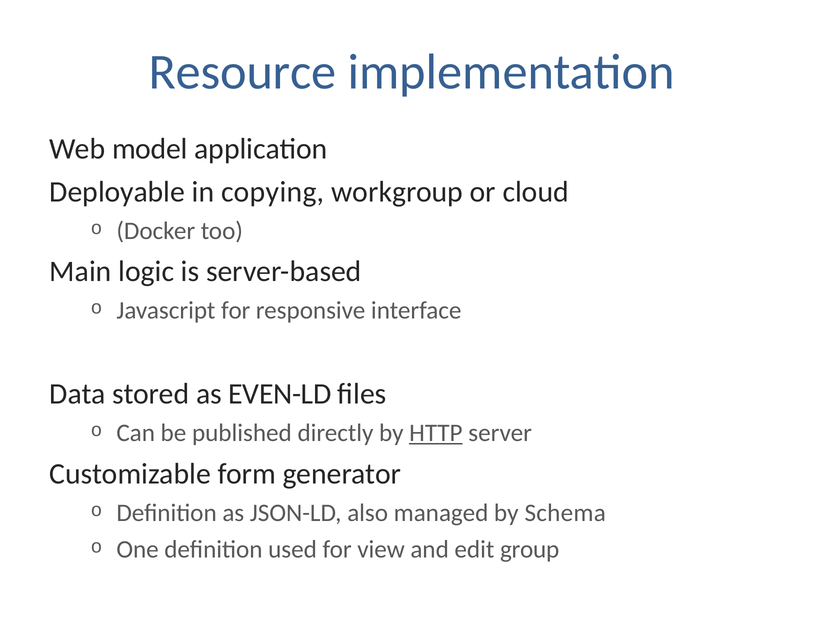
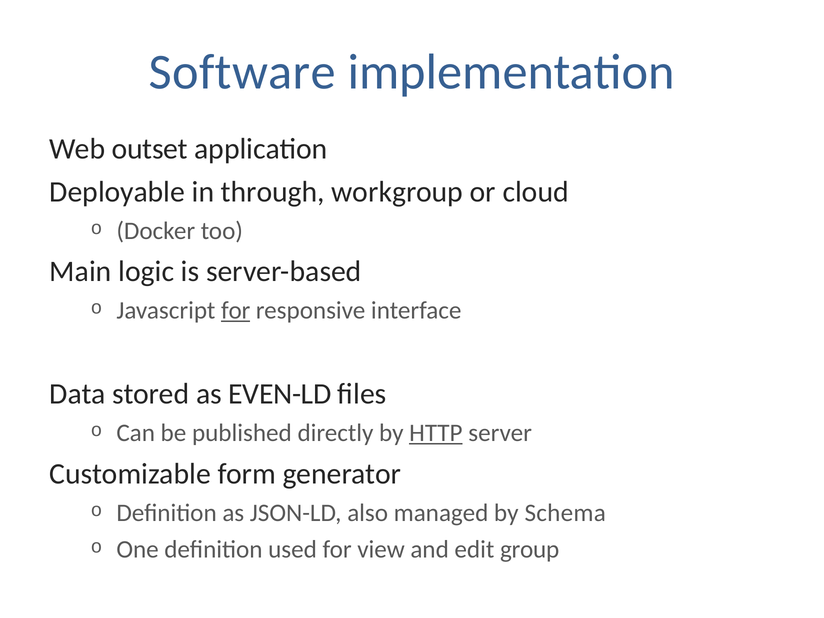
Resource: Resource -> Software
model: model -> outset
copying: copying -> through
for at (236, 310) underline: none -> present
